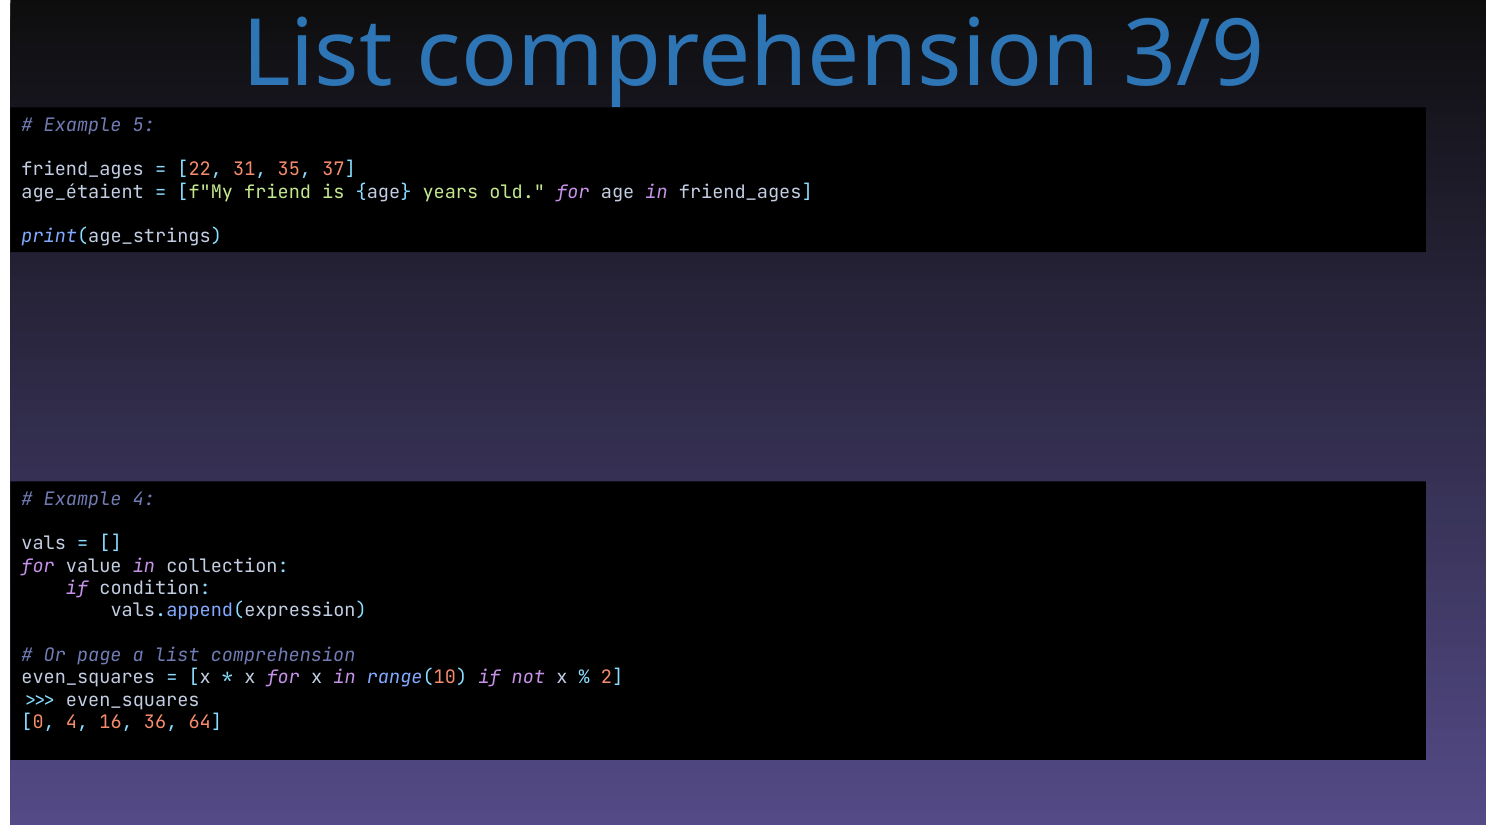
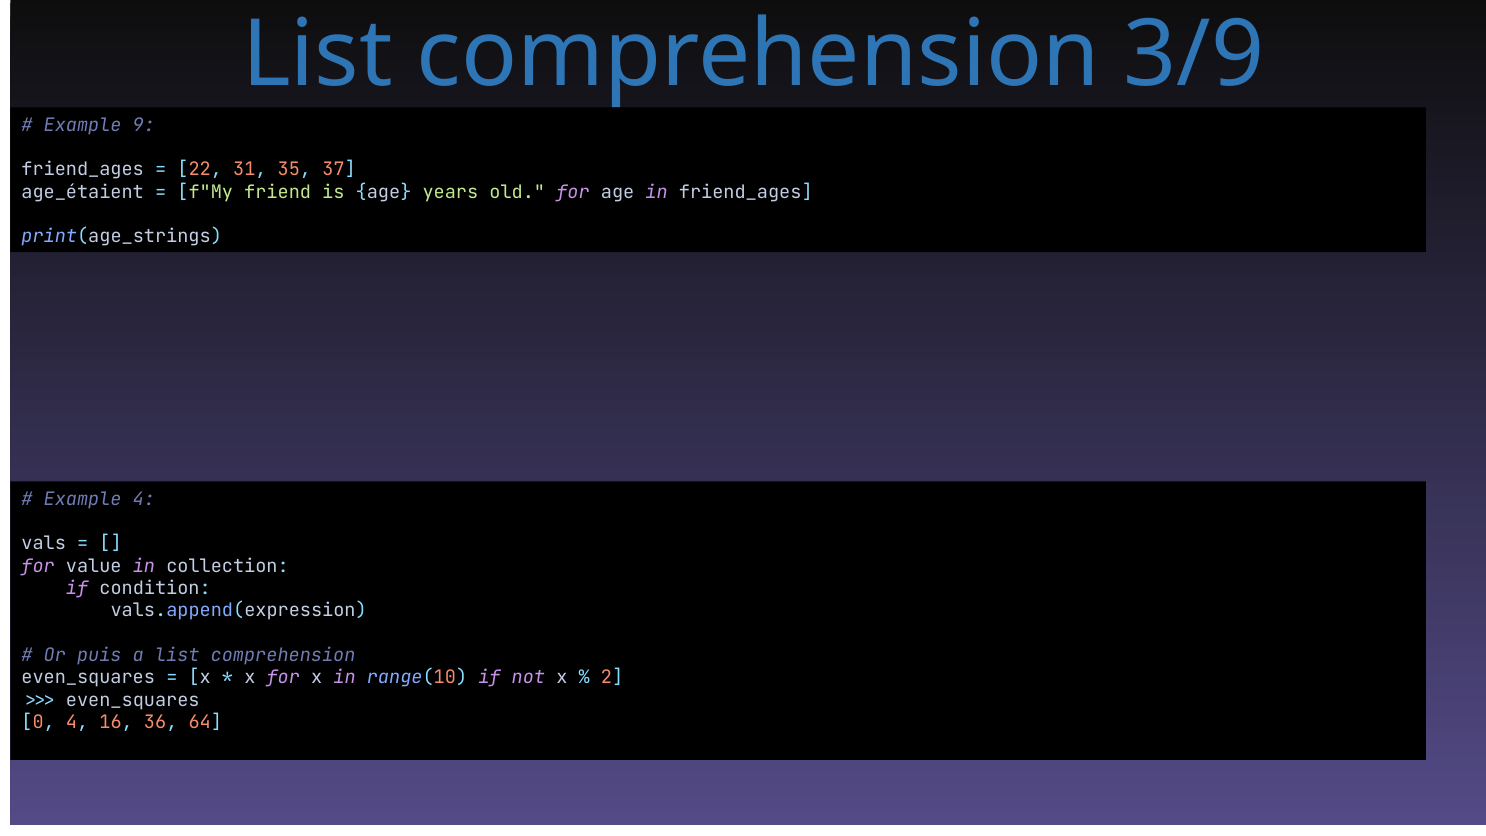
5: 5 -> 9
page: page -> puis
